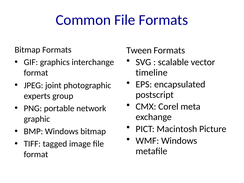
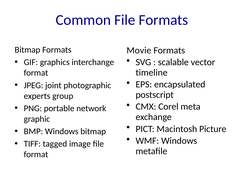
Tween: Tween -> Movie
